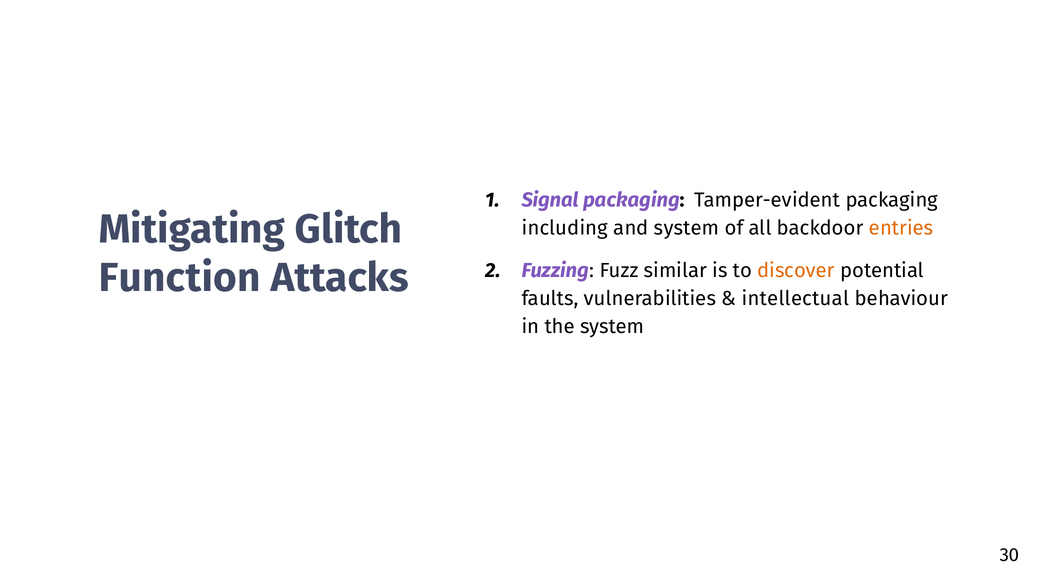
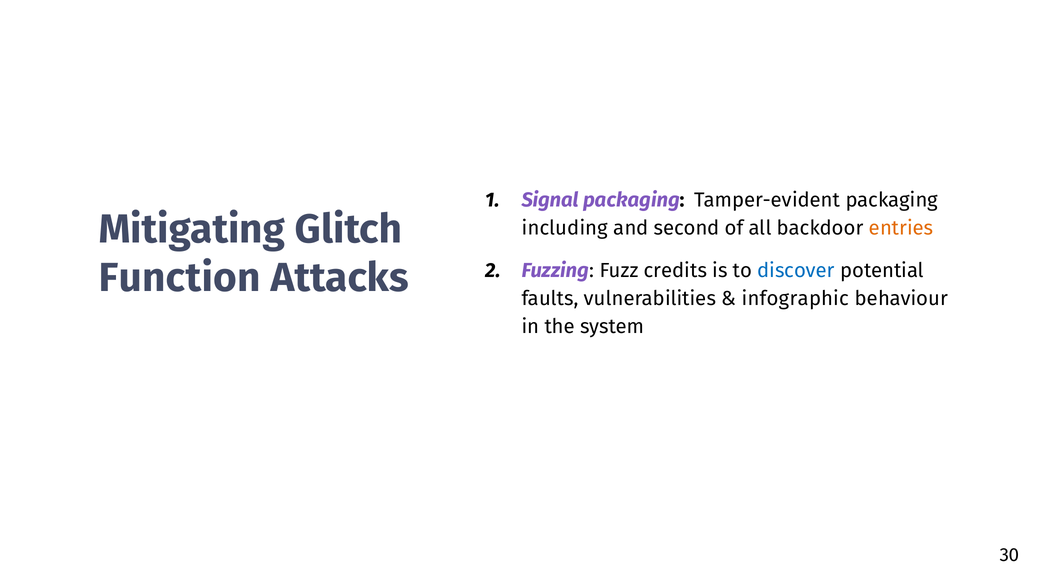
and system: system -> second
similar: similar -> credits
discover colour: orange -> blue
intellectual: intellectual -> infographic
